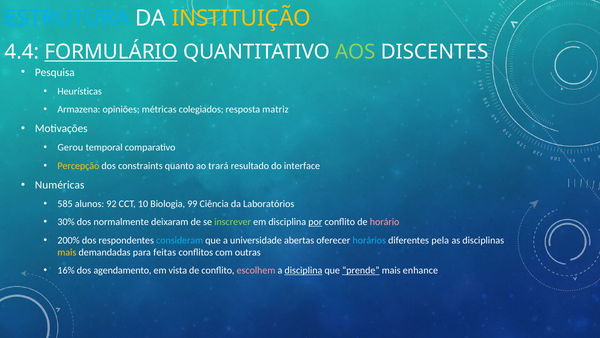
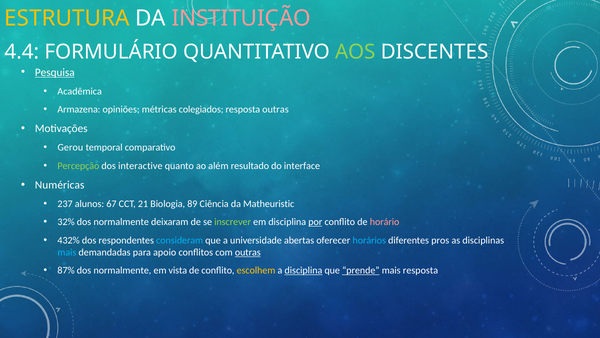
ESTRUTURA colour: light blue -> yellow
INSTITUIÇÃO colour: yellow -> pink
FORMULÁRIO underline: present -> none
Pesquisa underline: none -> present
Heurísticas: Heurísticas -> Acadêmica
resposta matriz: matriz -> outras
Percepção colour: yellow -> light green
constraints: constraints -> interactive
trará: trará -> além
585: 585 -> 237
92: 92 -> 67
10: 10 -> 21
99: 99 -> 89
Laboratórios: Laboratórios -> Matheuristic
30%: 30% -> 32%
200%: 200% -> 432%
pela: pela -> pros
mais at (67, 252) colour: yellow -> light blue
feitas: feitas -> apoio
outras at (248, 252) underline: none -> present
16%: 16% -> 87%
agendamento at (122, 270): agendamento -> normalmente
escolhem colour: pink -> yellow
mais enhance: enhance -> resposta
